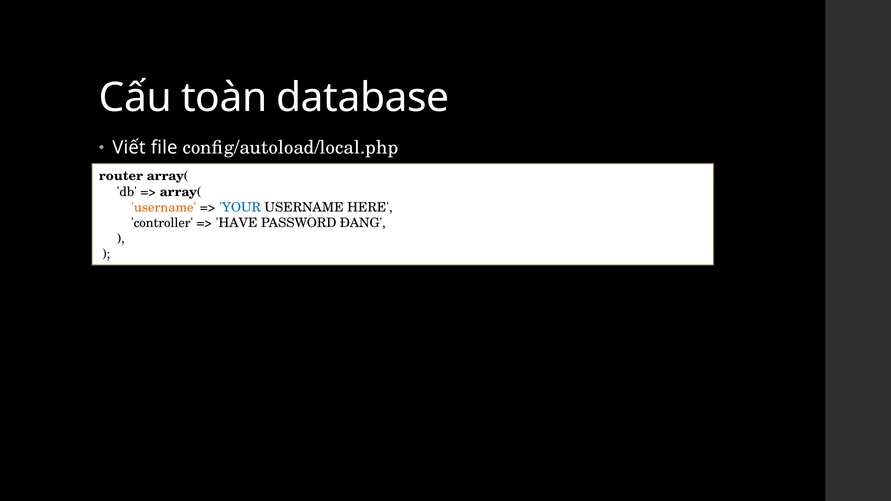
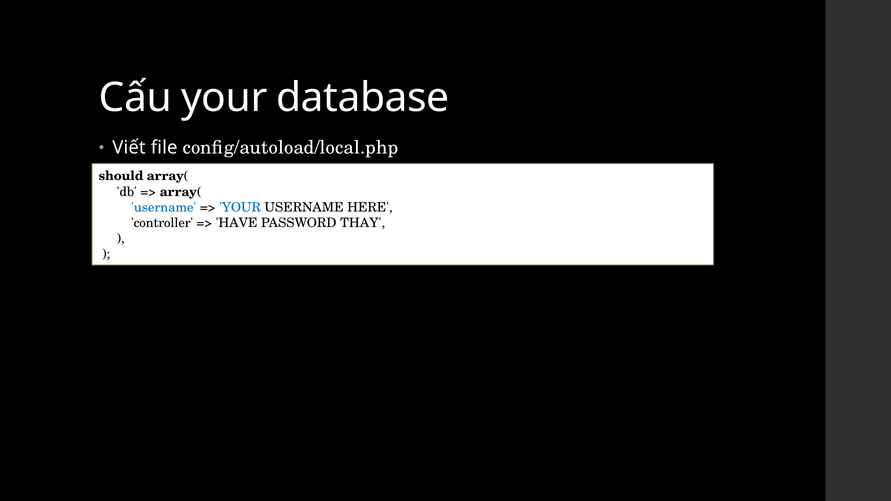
Cấu toàn: toàn -> your
router: router -> should
username at (164, 207) colour: orange -> blue
ĐANG: ĐANG -> THAY
